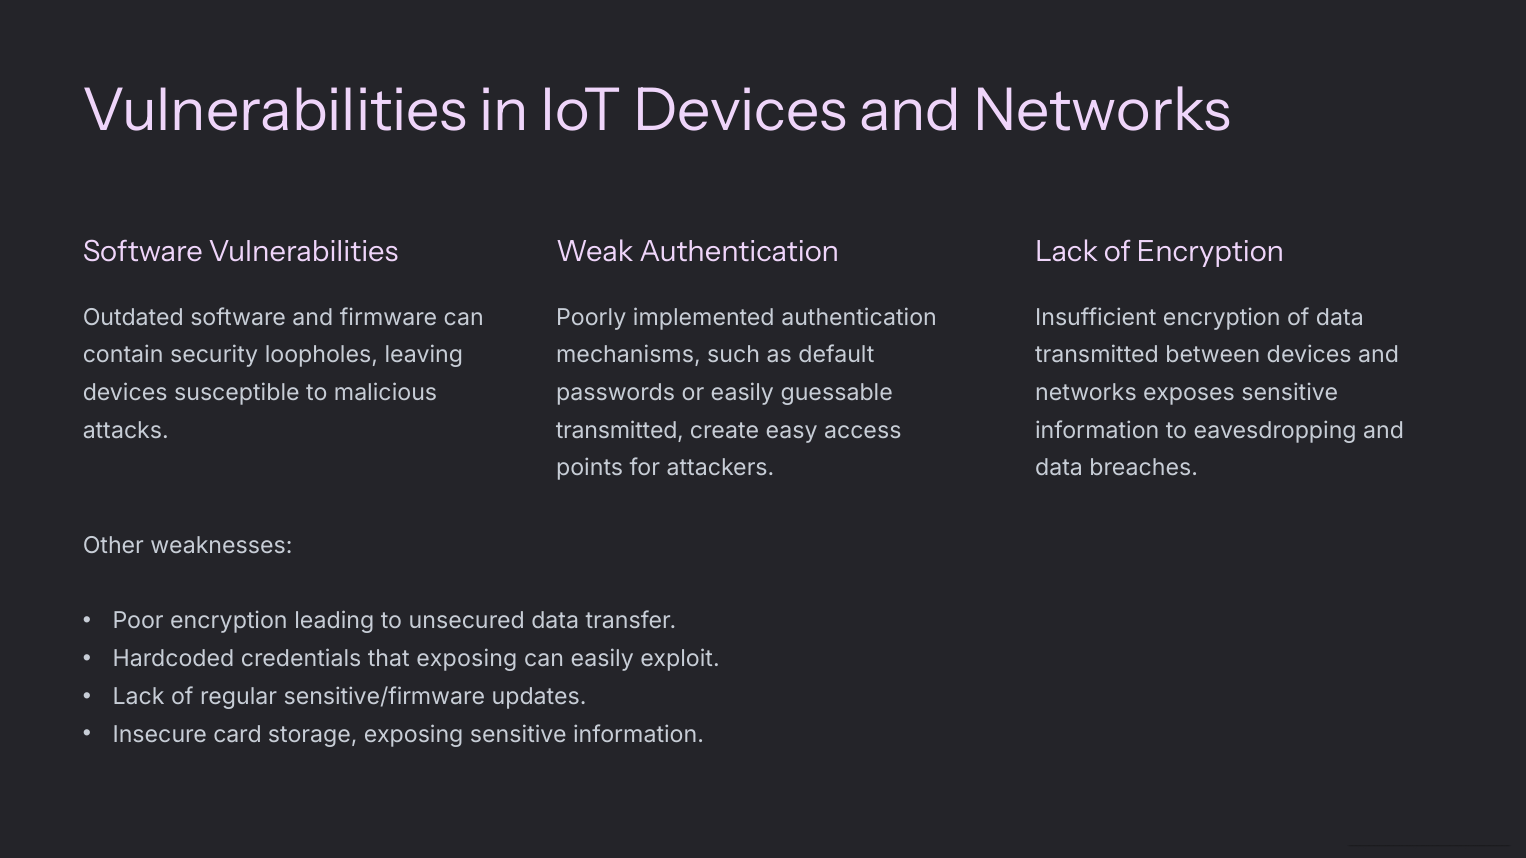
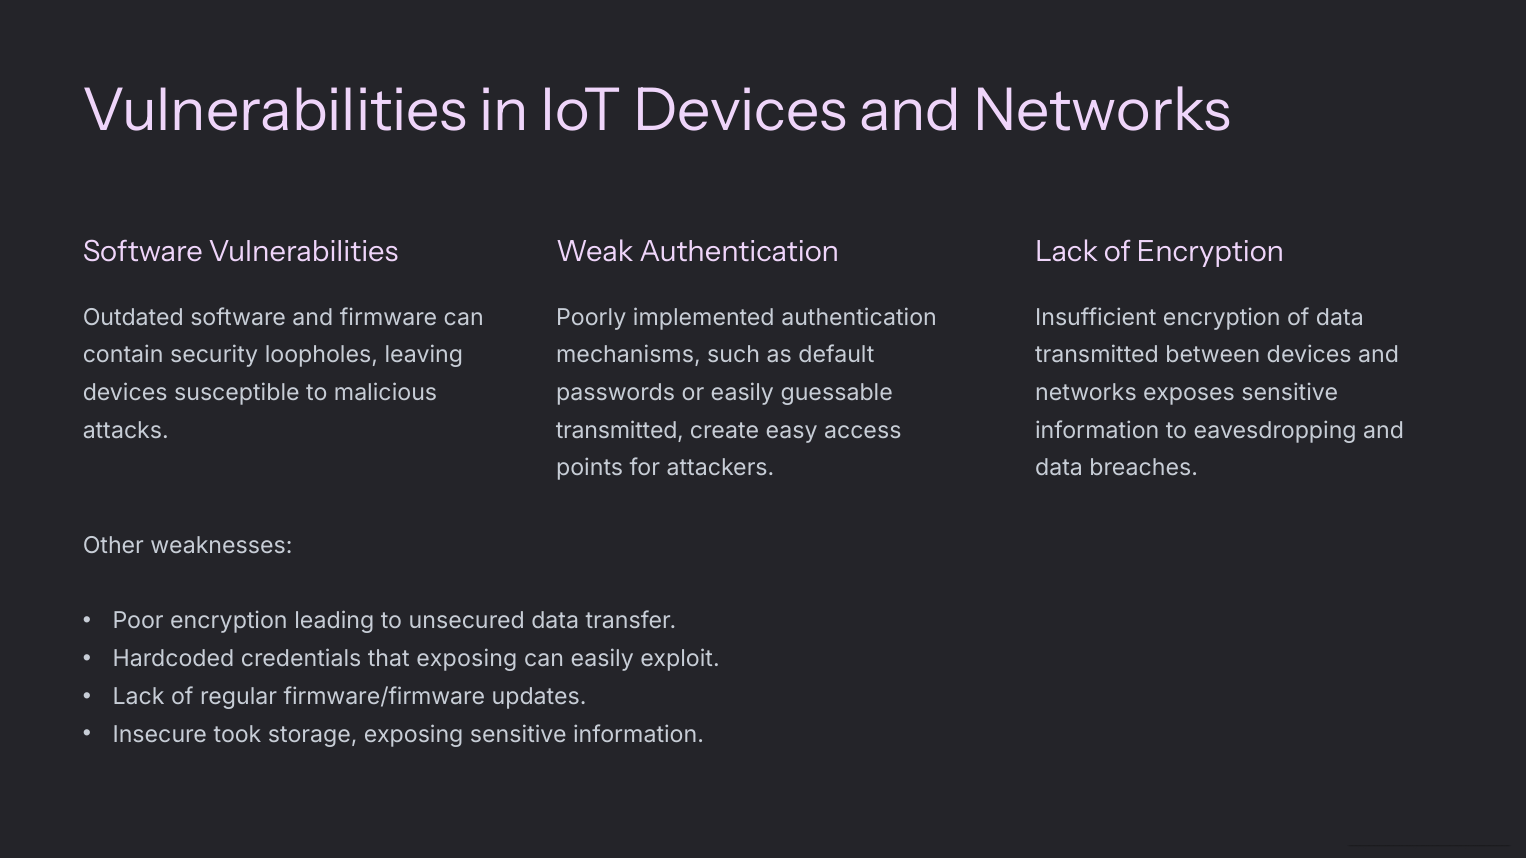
sensitive/firmware: sensitive/firmware -> firmware/firmware
card: card -> took
